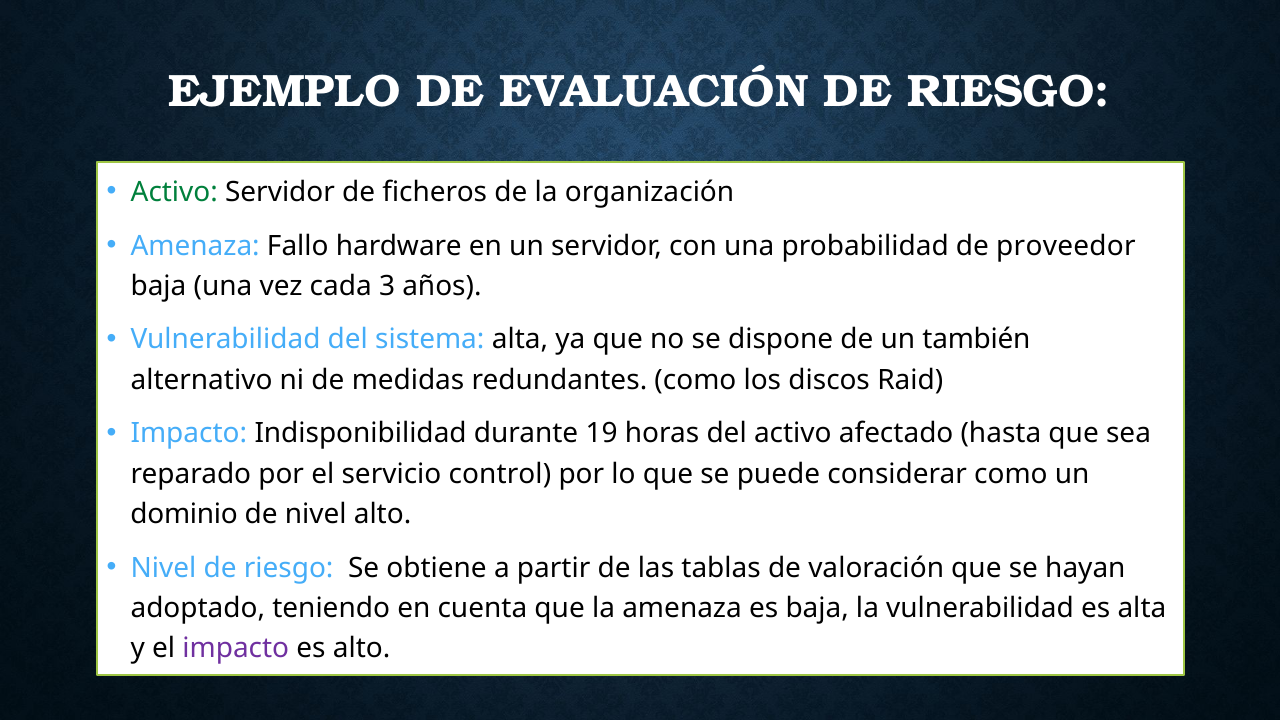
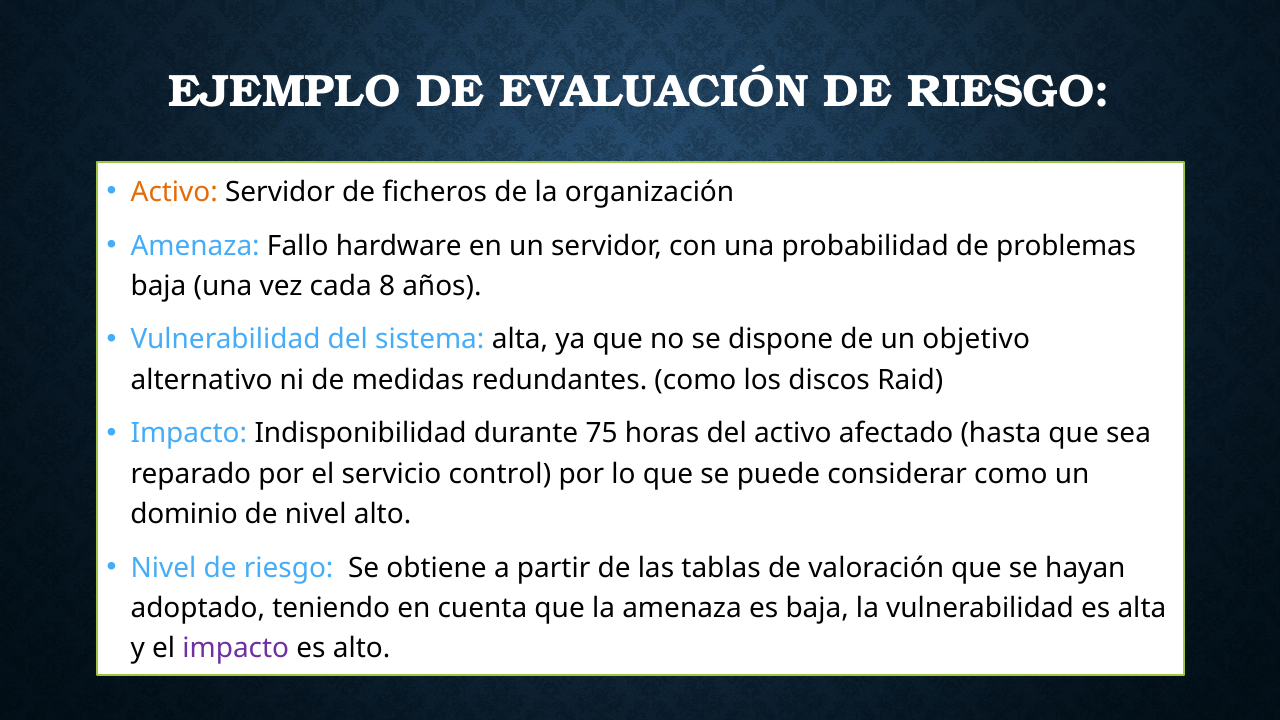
Activo at (174, 192) colour: green -> orange
proveedor: proveedor -> problemas
3: 3 -> 8
también: también -> objetivo
19: 19 -> 75
